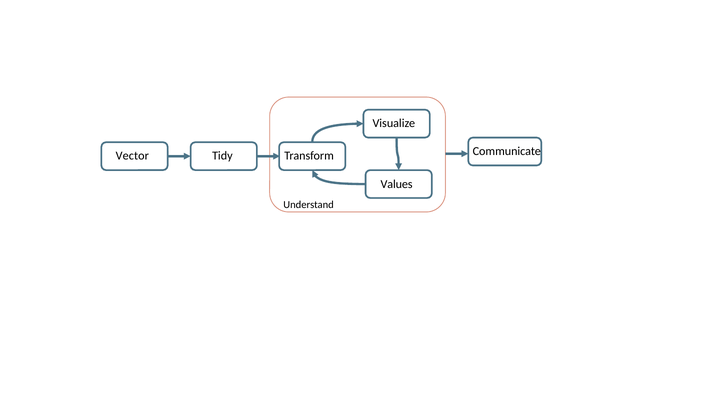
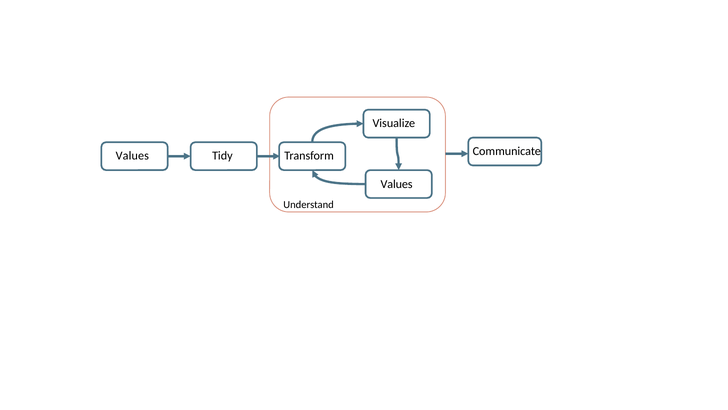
Vector at (132, 156): Vector -> Values
